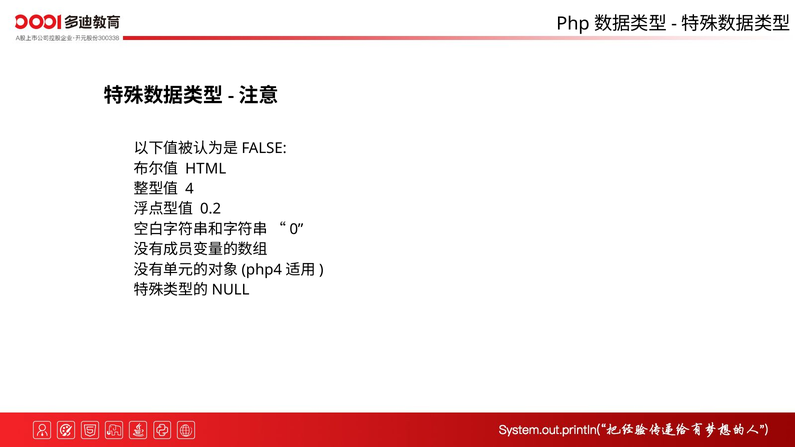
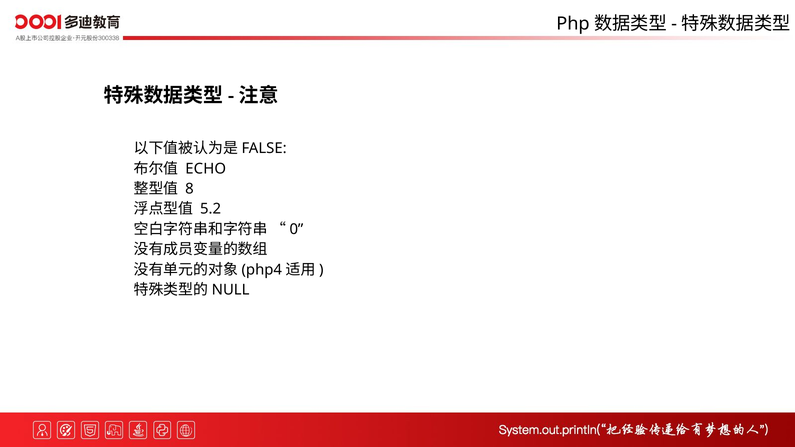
HTML: HTML -> ECHO
4: 4 -> 8
0.2: 0.2 -> 5.2
